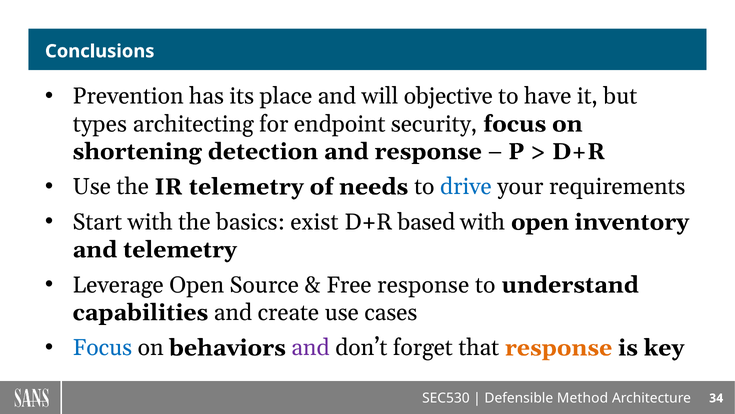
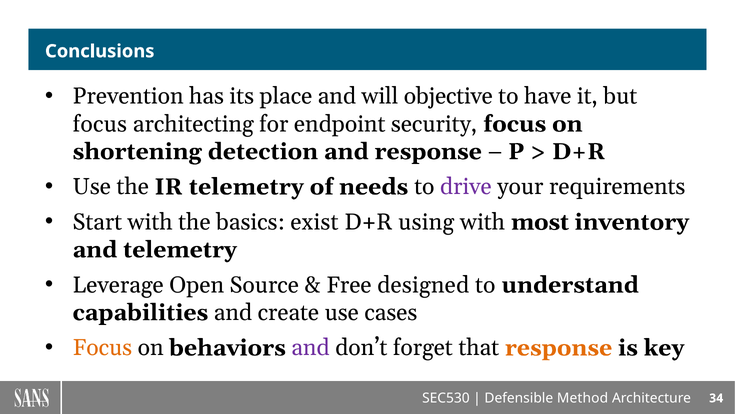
types at (100, 124): types -> focus
drive colour: blue -> purple
based: based -> using
with open: open -> most
Free response: response -> designed
Focus at (102, 347) colour: blue -> orange
